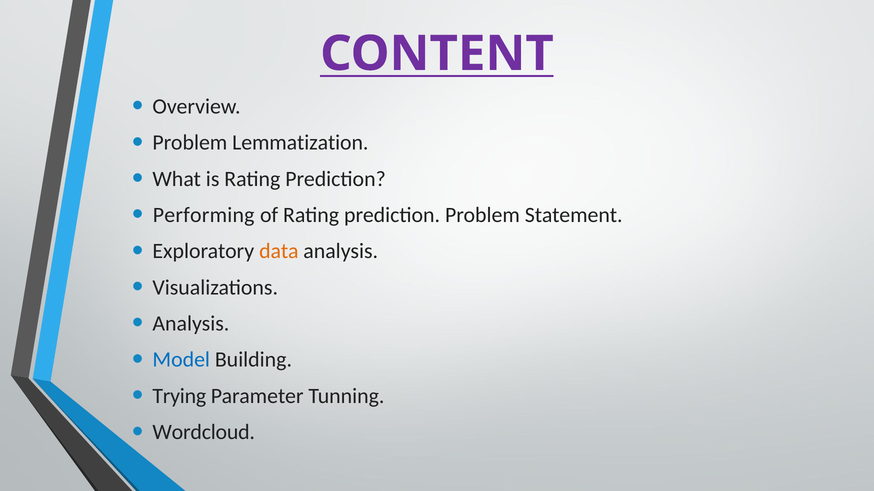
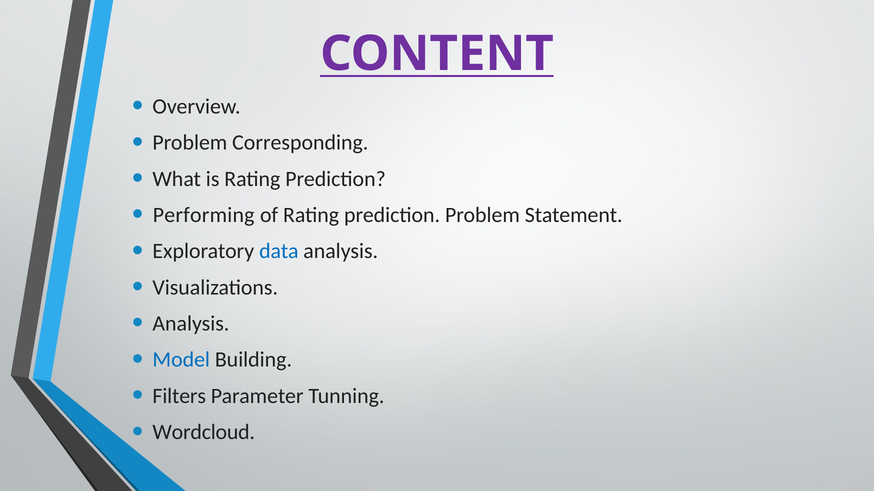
Lemmatization: Lemmatization -> Corresponding
data colour: orange -> blue
Trying: Trying -> Filters
